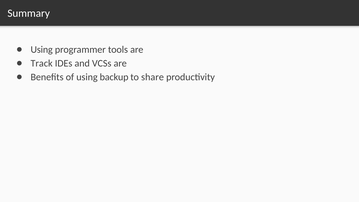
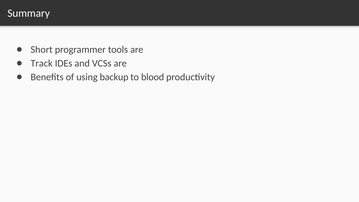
Using at (42, 50): Using -> Short
share: share -> blood
